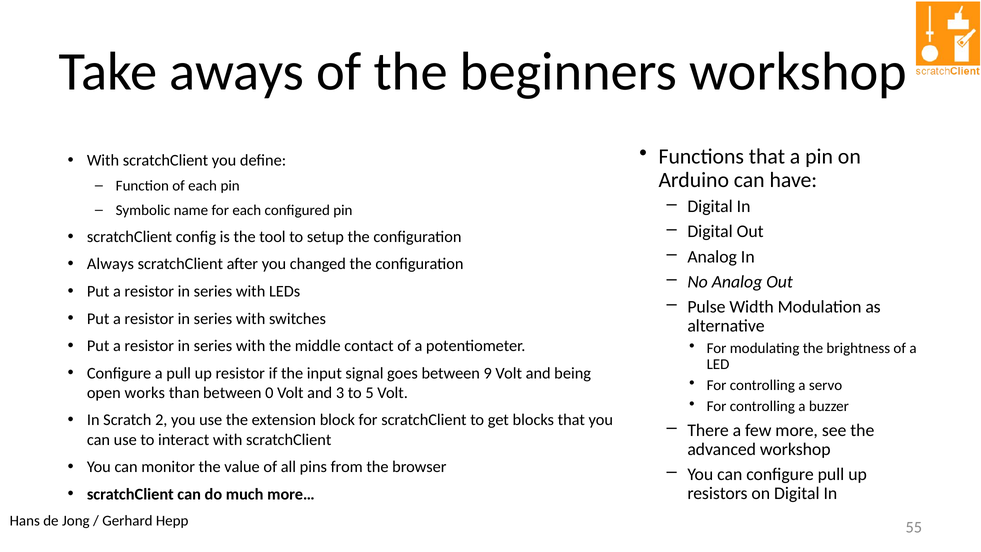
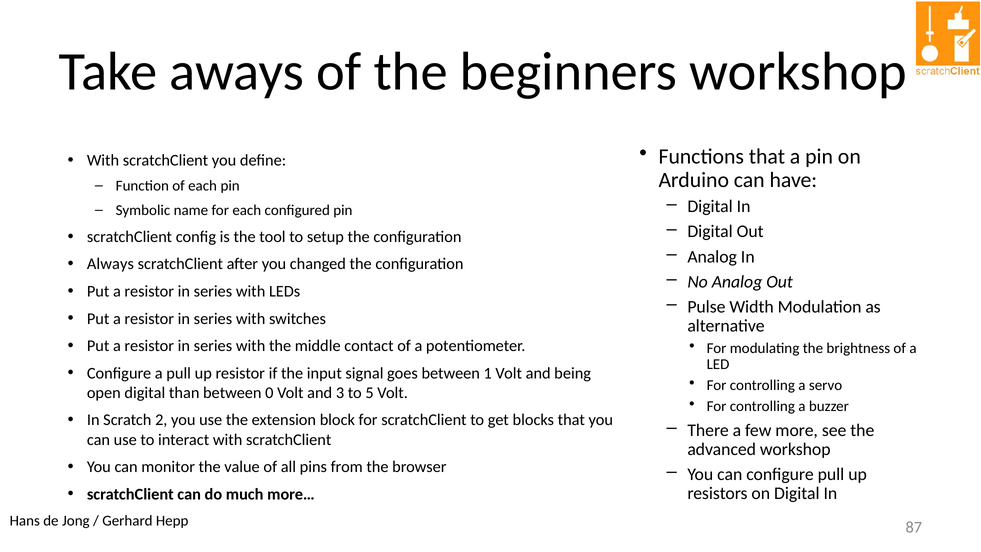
9: 9 -> 1
open works: works -> digital
55: 55 -> 87
